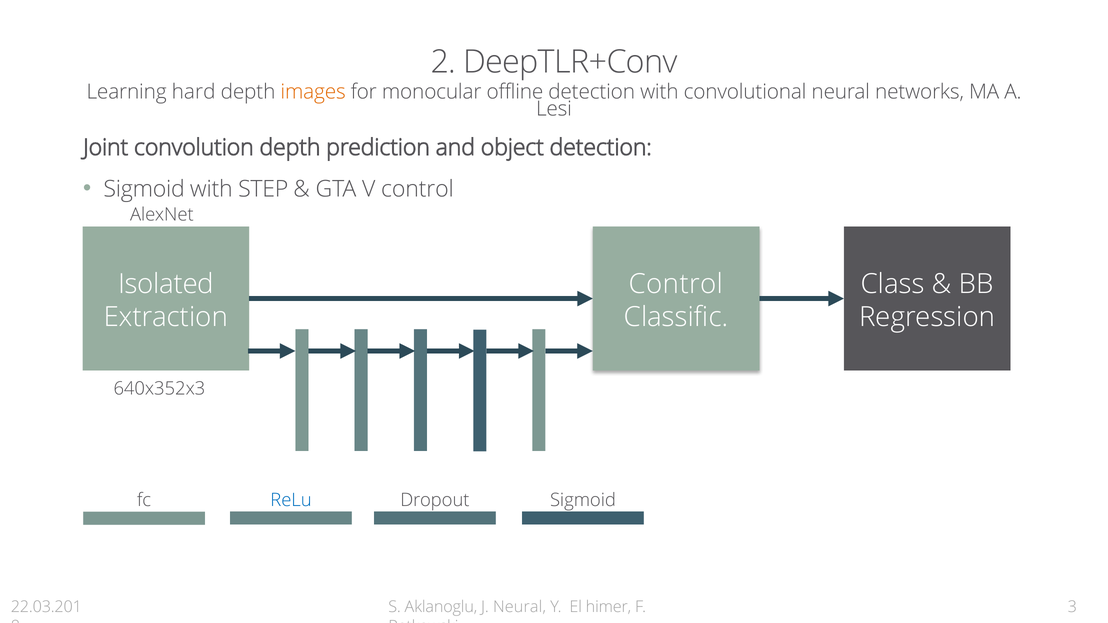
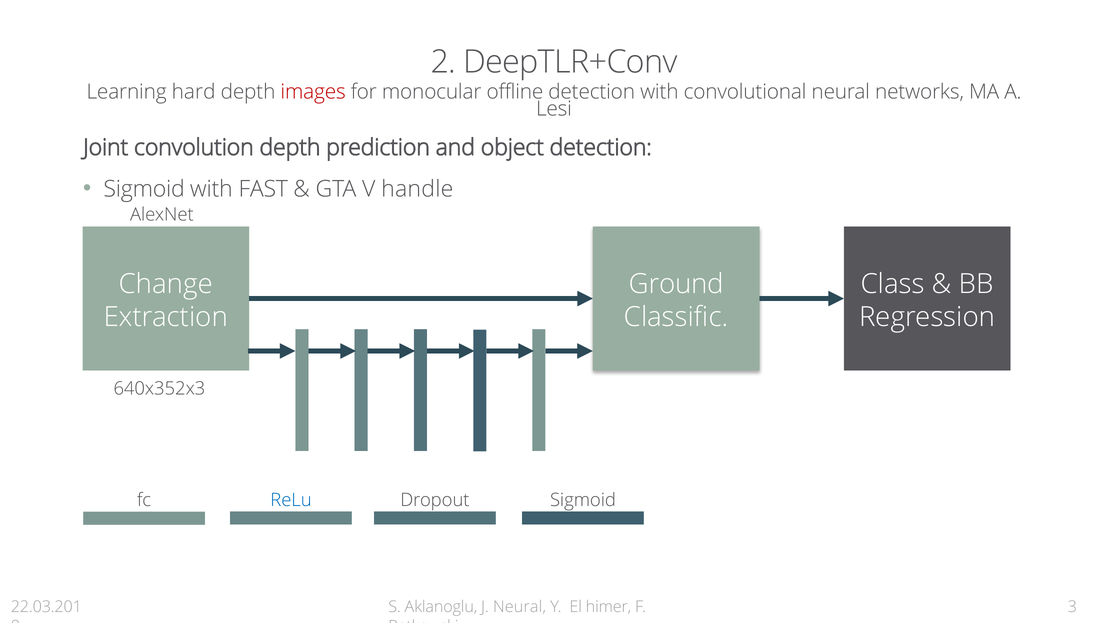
images colour: orange -> red
STEP: STEP -> FAST
V control: control -> handle
Isolated: Isolated -> Change
Control at (676, 284): Control -> Ground
